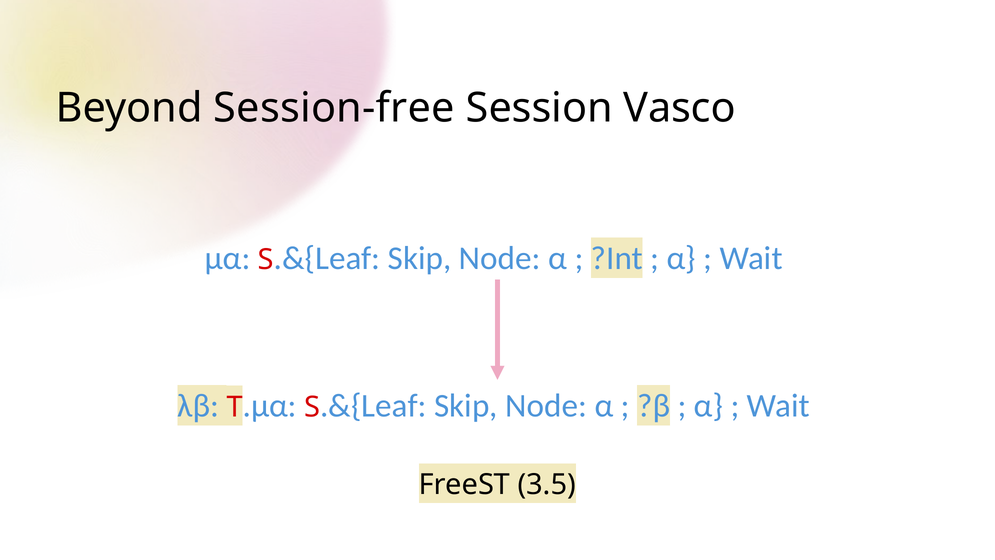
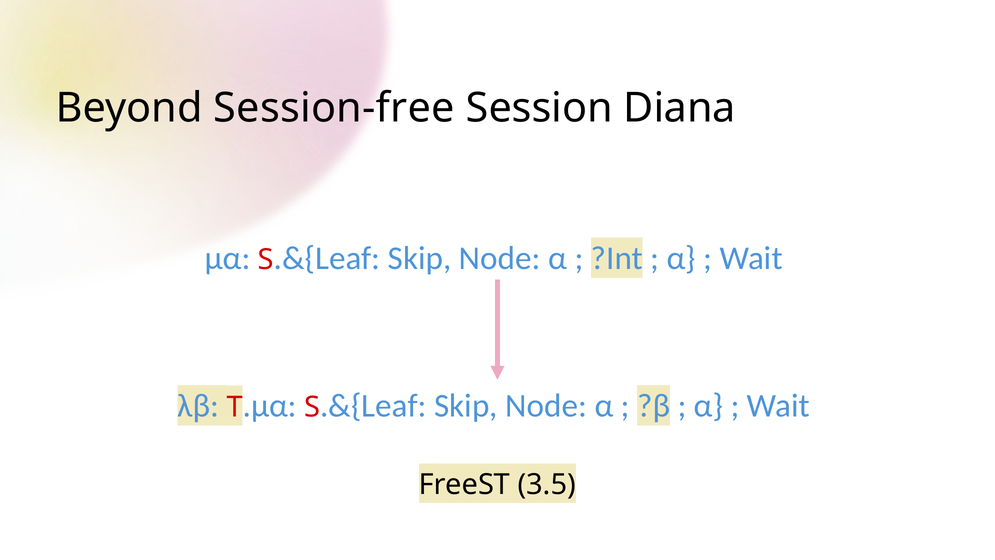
Vasco: Vasco -> Diana
